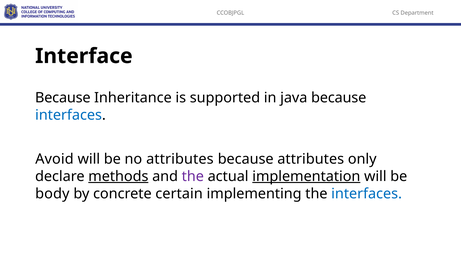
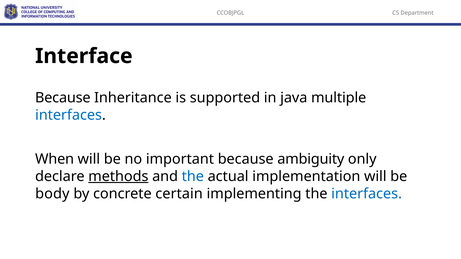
java because: because -> multiple
Avoid: Avoid -> When
no attributes: attributes -> important
because attributes: attributes -> ambiguity
the at (193, 177) colour: purple -> blue
implementation underline: present -> none
